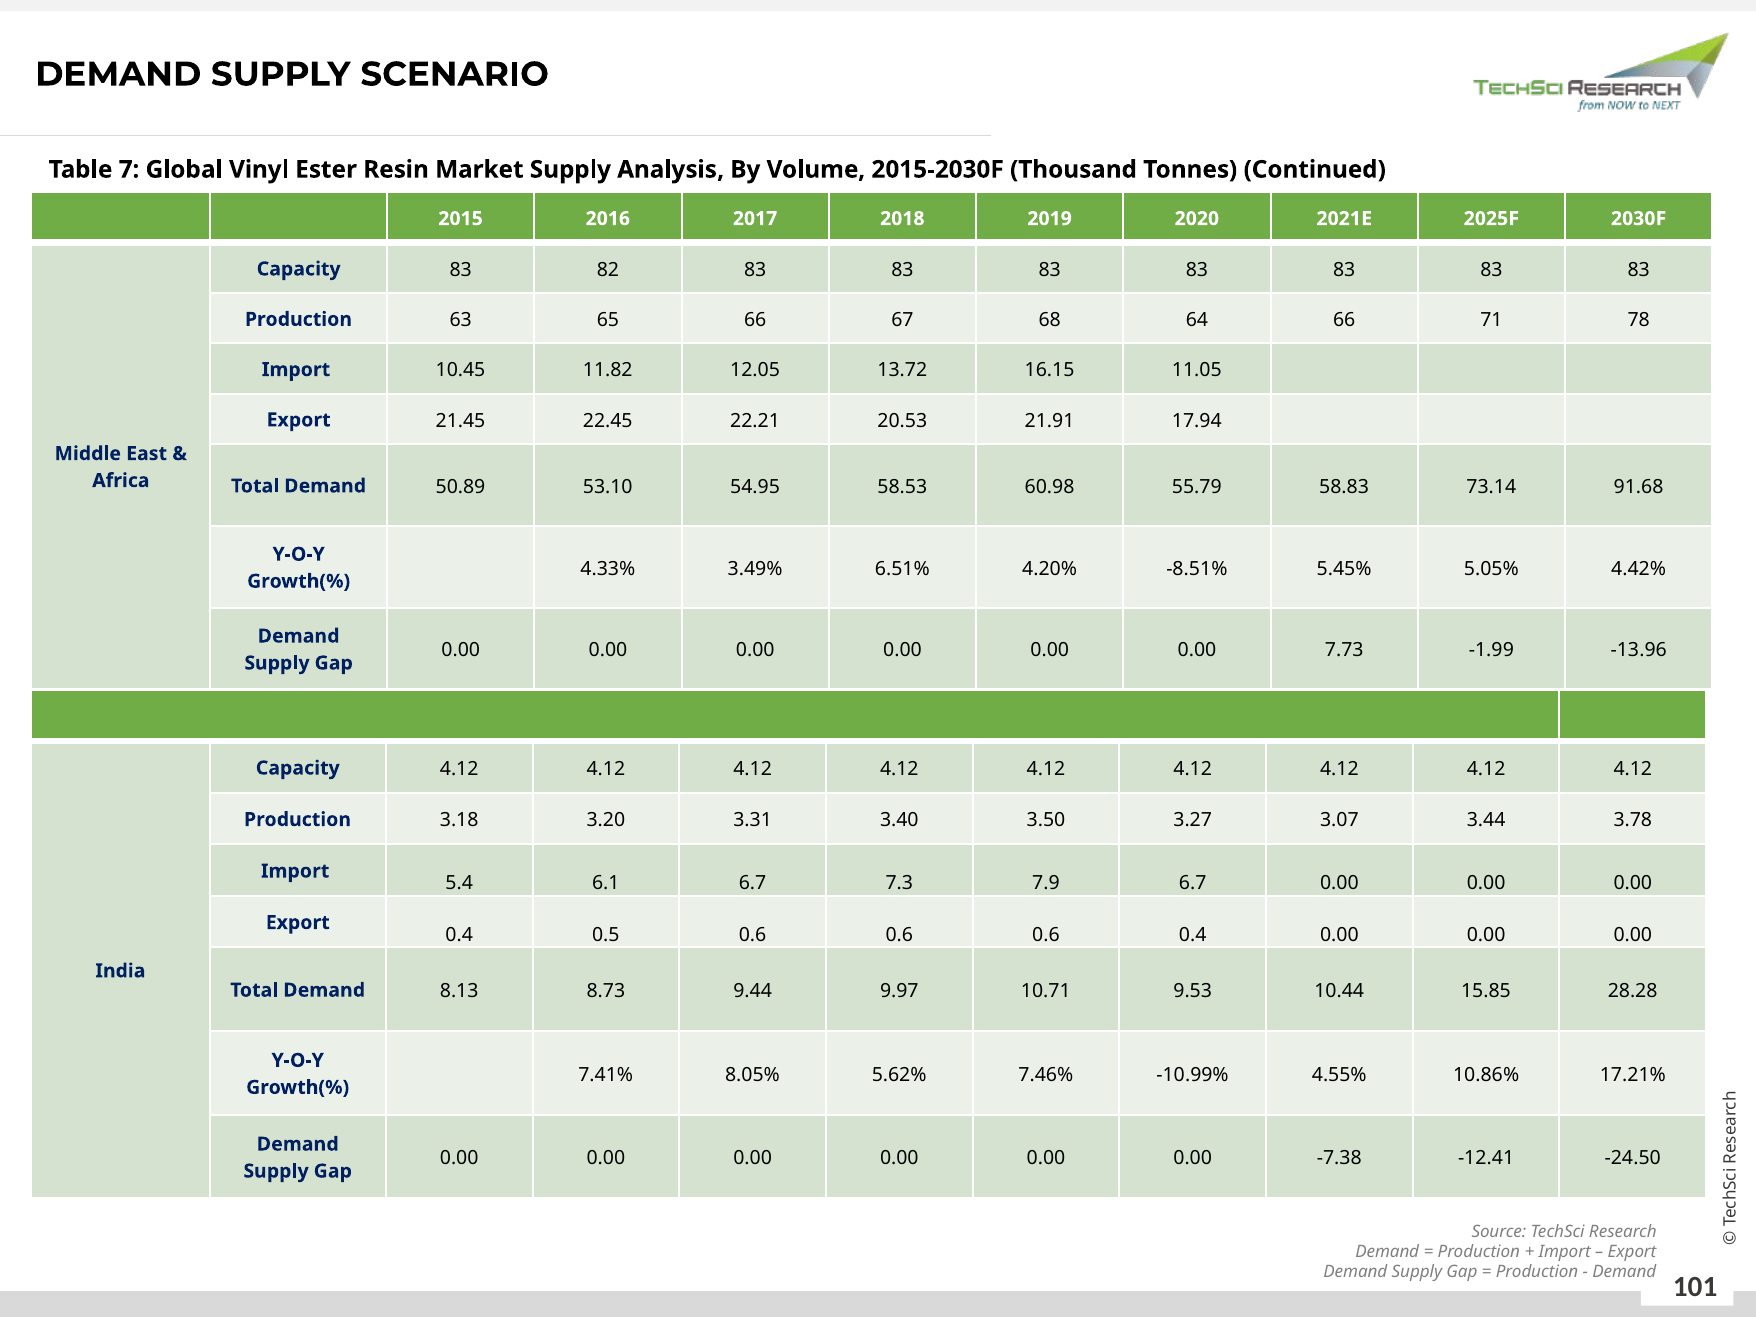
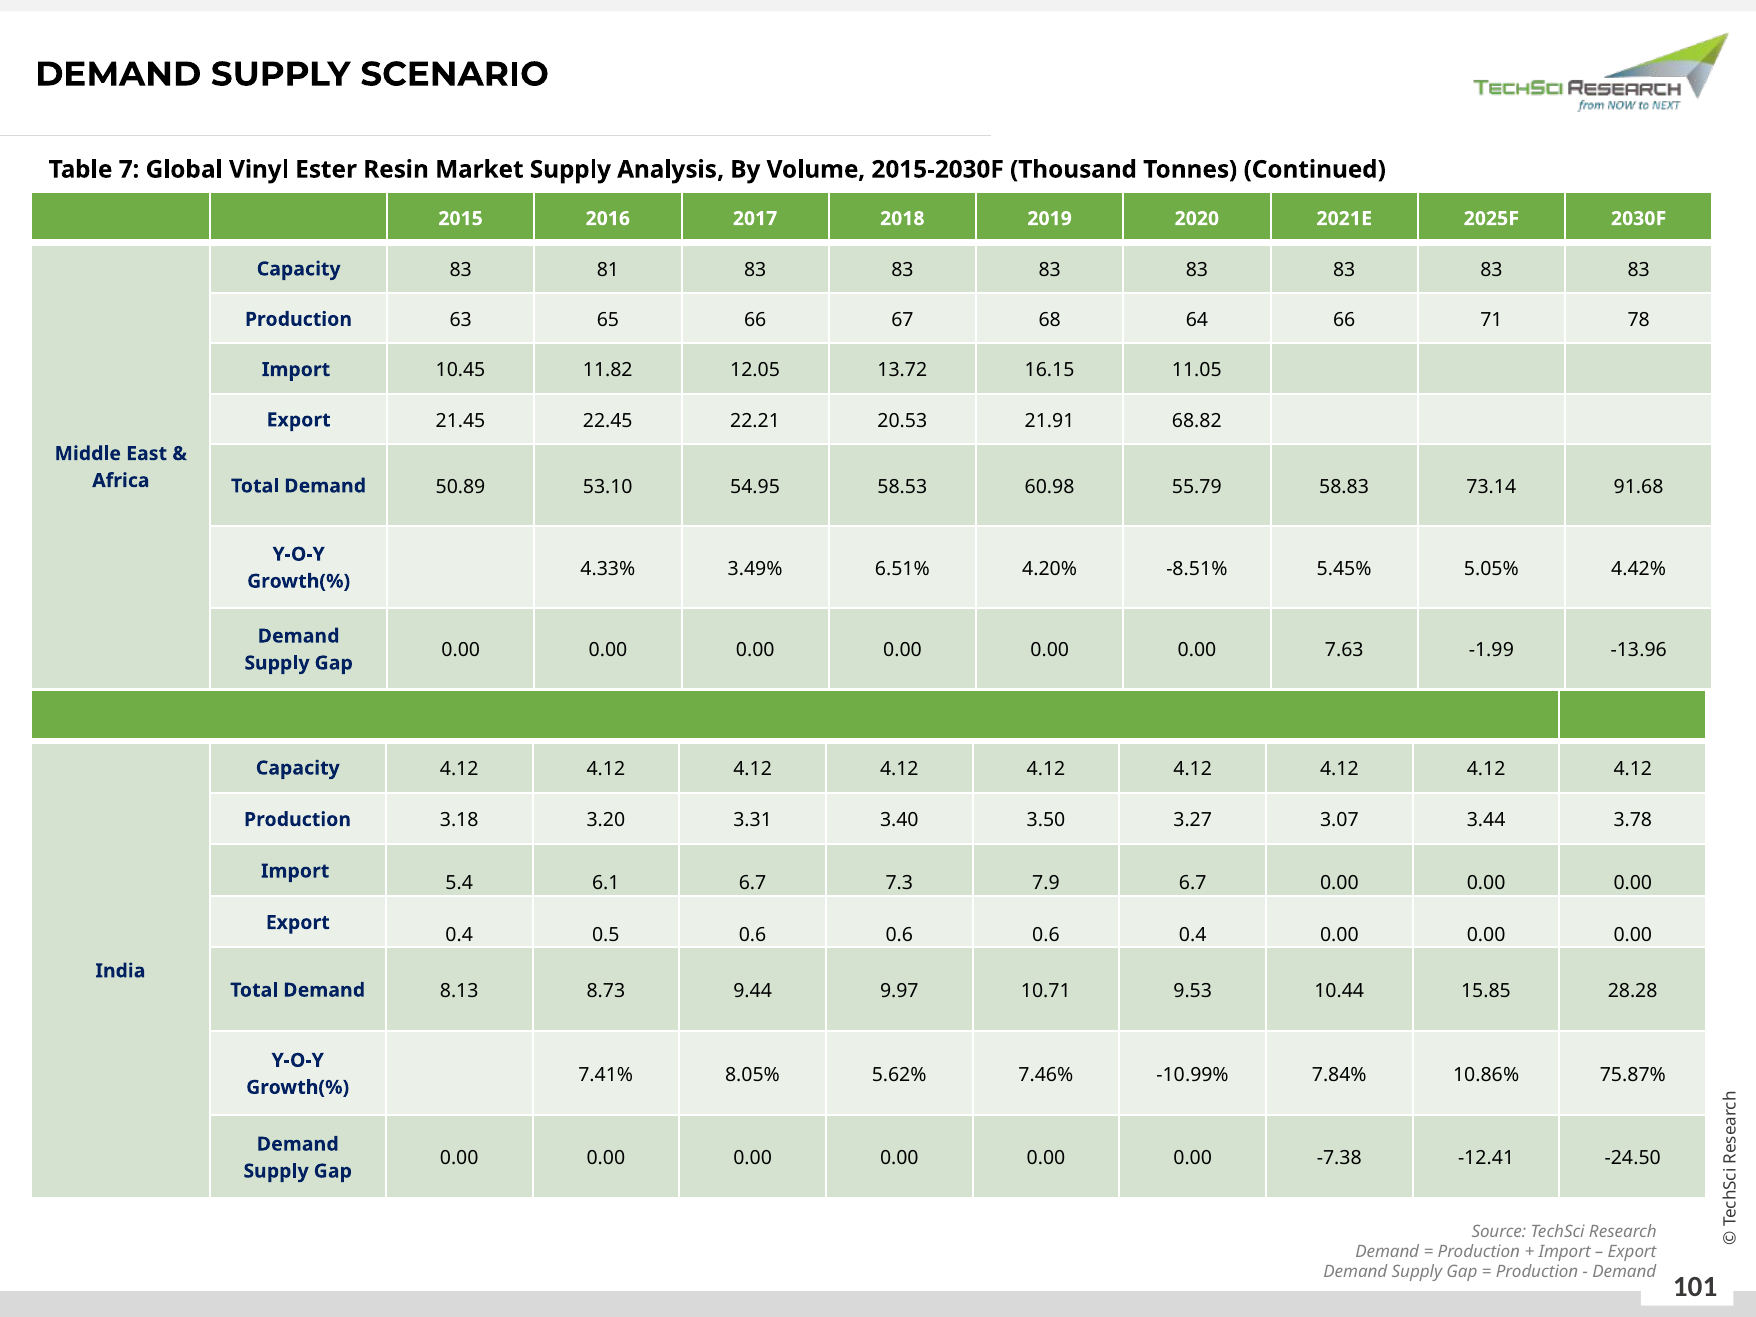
82: 82 -> 81
17.94: 17.94 -> 68.82
7.73: 7.73 -> 7.63
4.55%: 4.55% -> 7.84%
17.21%: 17.21% -> 75.87%
